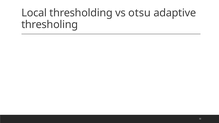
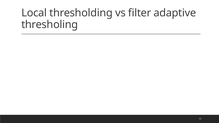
otsu: otsu -> filter
